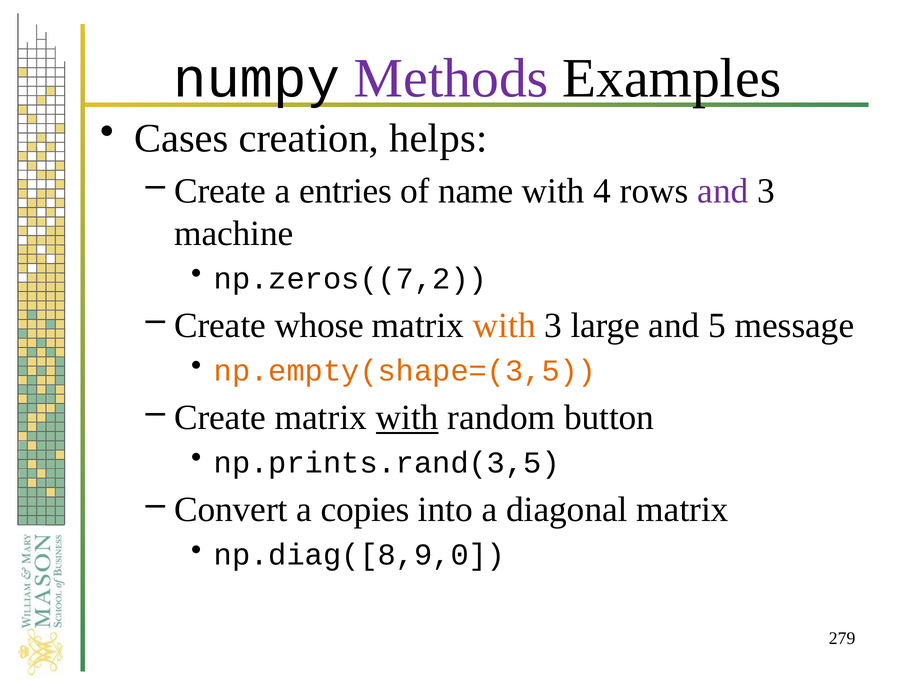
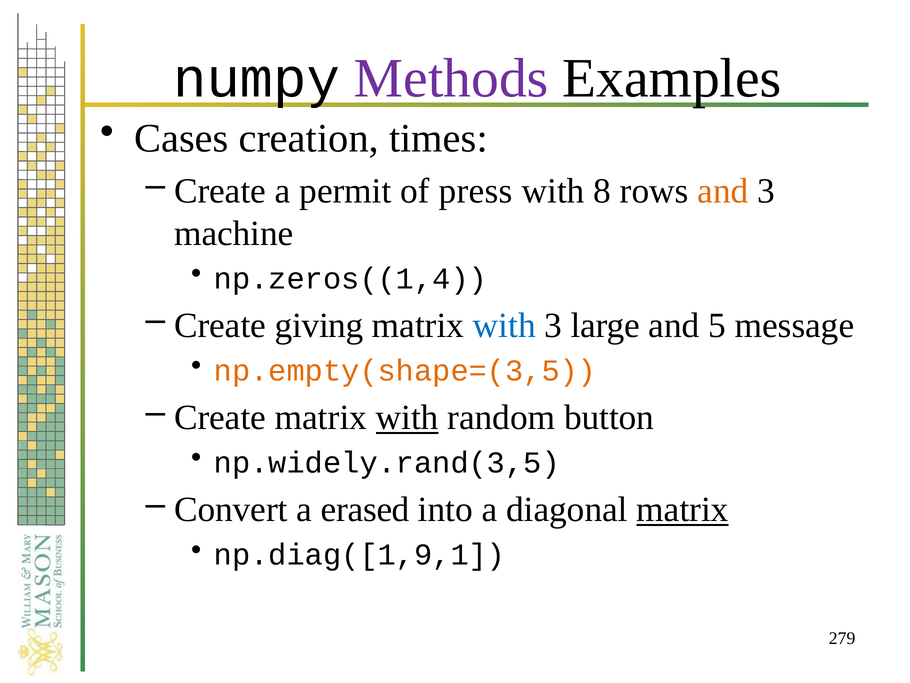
helps: helps -> times
entries: entries -> permit
name: name -> press
4: 4 -> 8
and at (723, 191) colour: purple -> orange
np.zeros((7,2: np.zeros((7,2 -> np.zeros((1,4
whose: whose -> giving
with at (504, 325) colour: orange -> blue
np.prints.rand(3,5: np.prints.rand(3,5 -> np.widely.rand(3,5
copies: copies -> erased
matrix at (683, 509) underline: none -> present
np.diag([8,9,0: np.diag([8,9,0 -> np.diag([1,9,1
